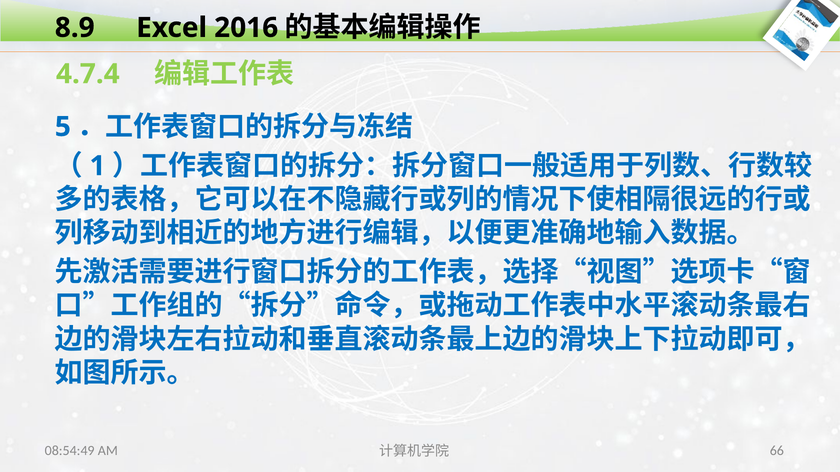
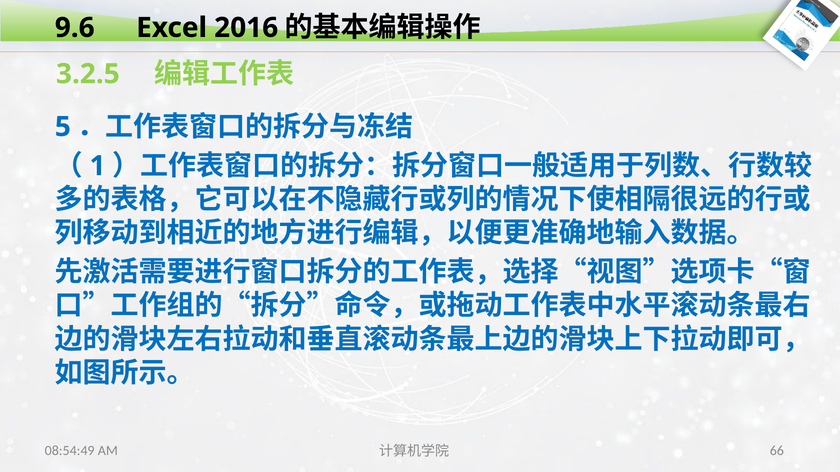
8.9: 8.9 -> 9.6
4.7.4: 4.7.4 -> 3.2.5
